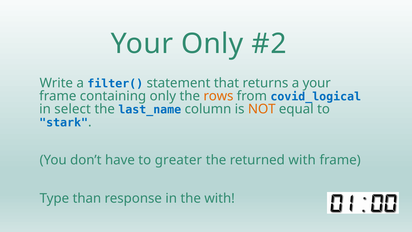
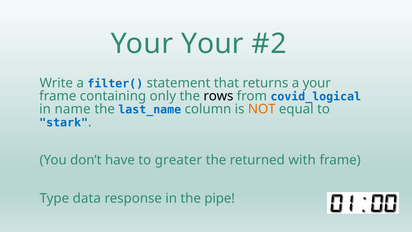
Your Only: Only -> Your
rows colour: orange -> black
select: select -> name
than: than -> data
the with: with -> pipe
